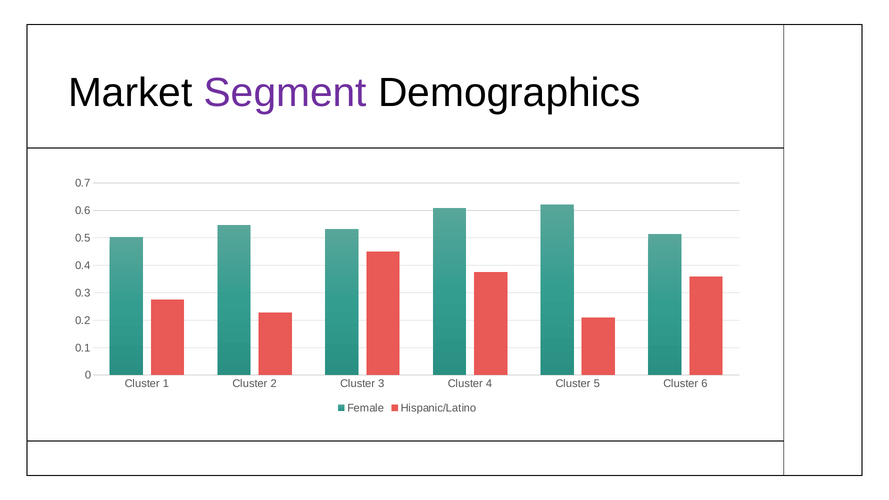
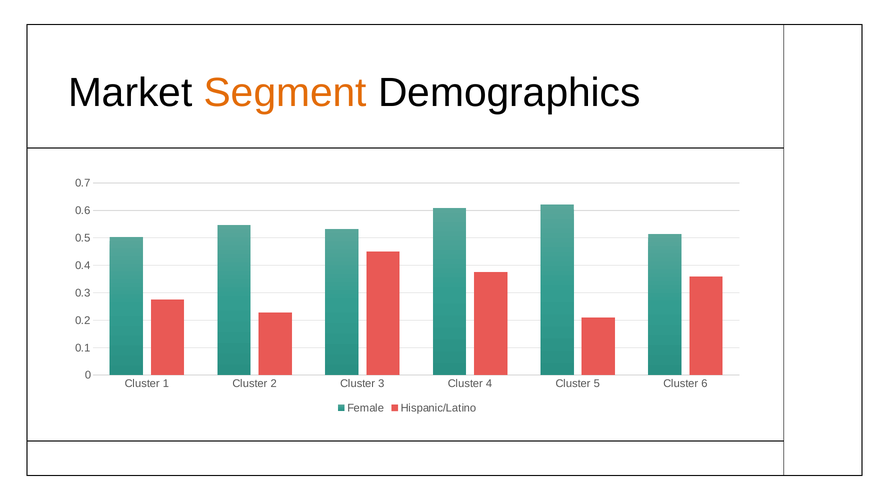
Segment colour: purple -> orange
